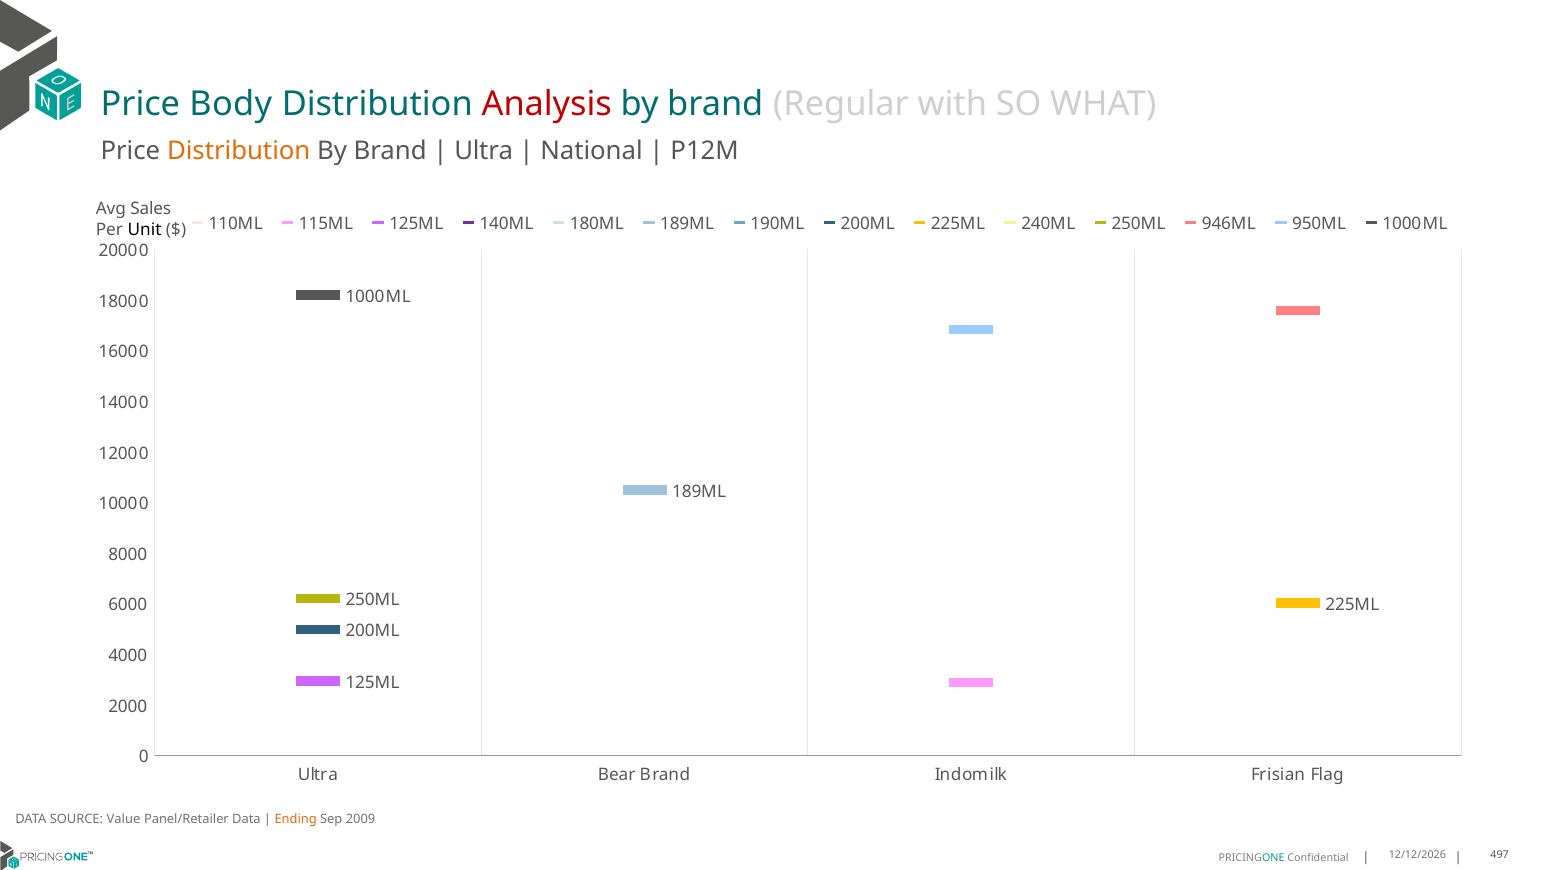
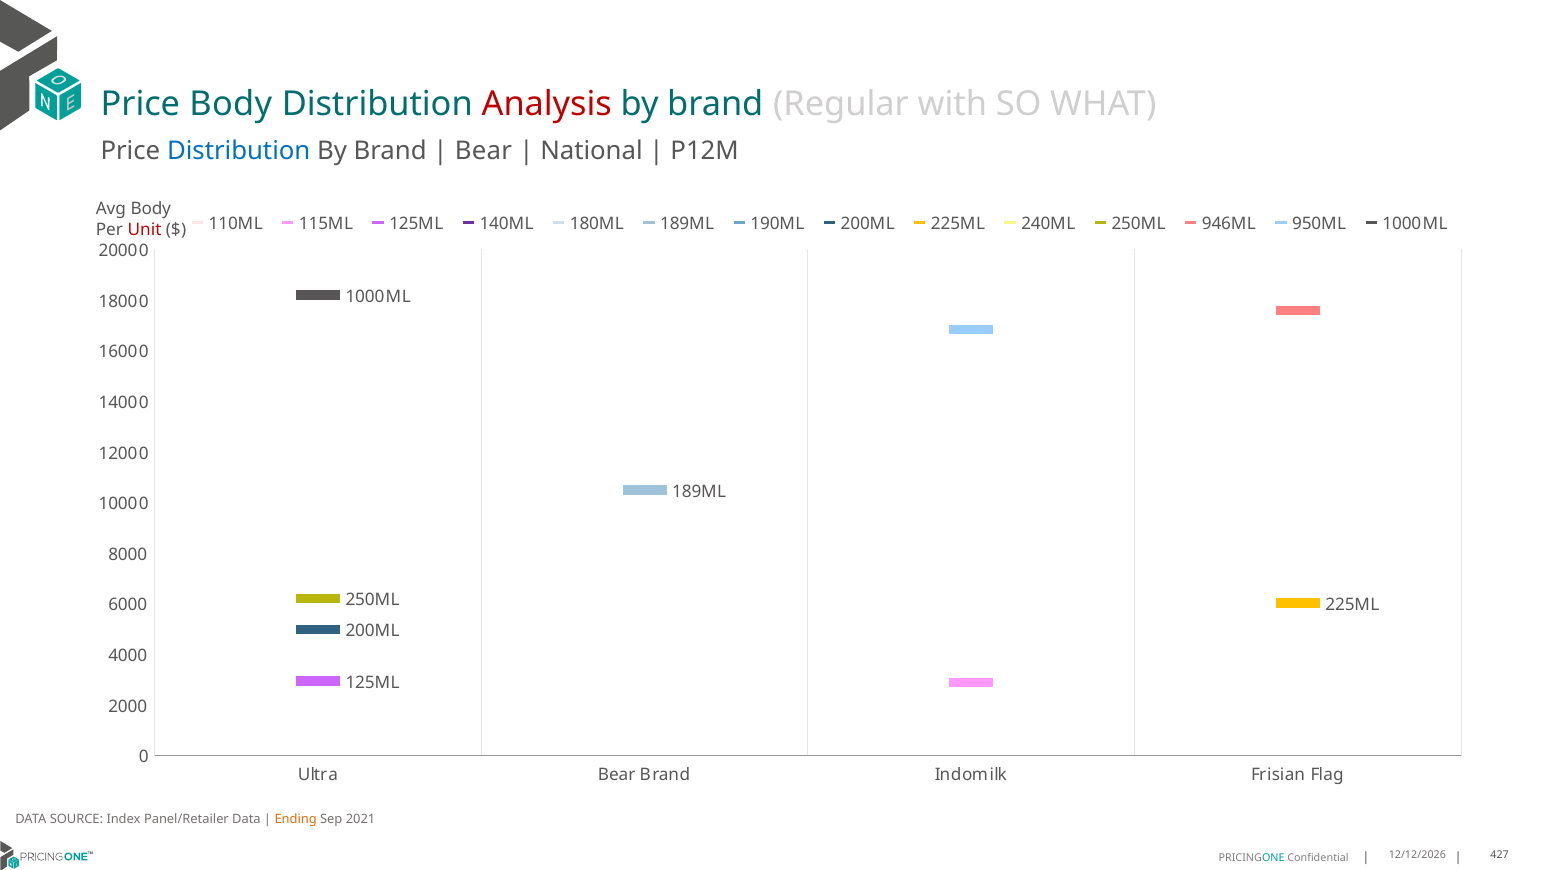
Distribution at (239, 151) colour: orange -> blue
Ultra at (484, 151): Ultra -> Bear
Avg Sales: Sales -> Body
Unit colour: black -> red
Value: Value -> Index
2009: 2009 -> 2021
497: 497 -> 427
